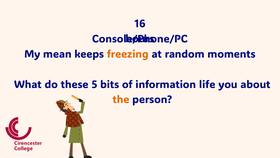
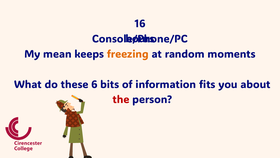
5: 5 -> 6
life: life -> fits
the colour: orange -> red
